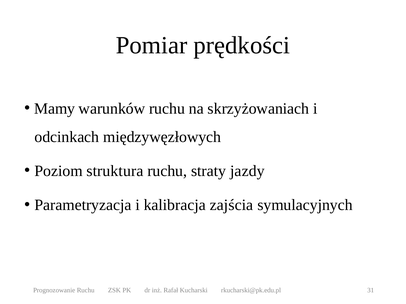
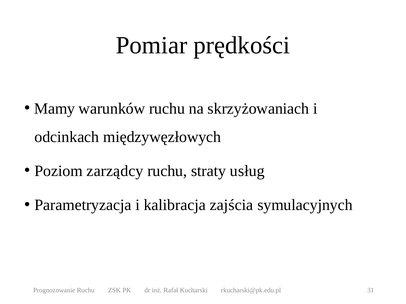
struktura: struktura -> zarządcy
jazdy: jazdy -> usług
